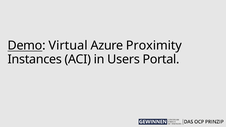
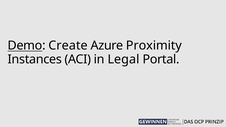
Virtual: Virtual -> Create
Users: Users -> Legal
